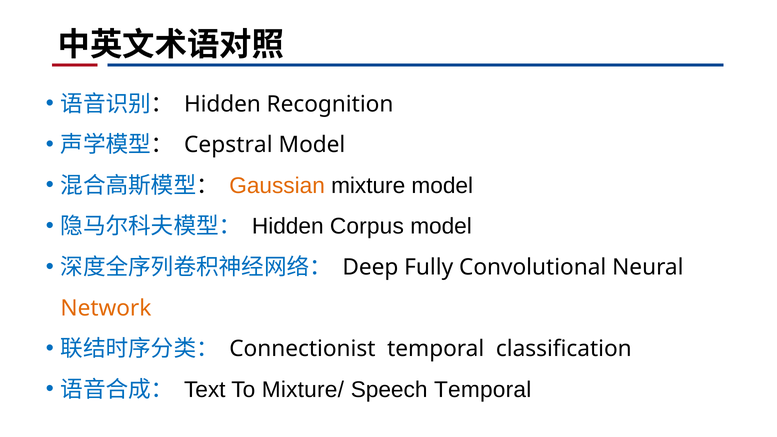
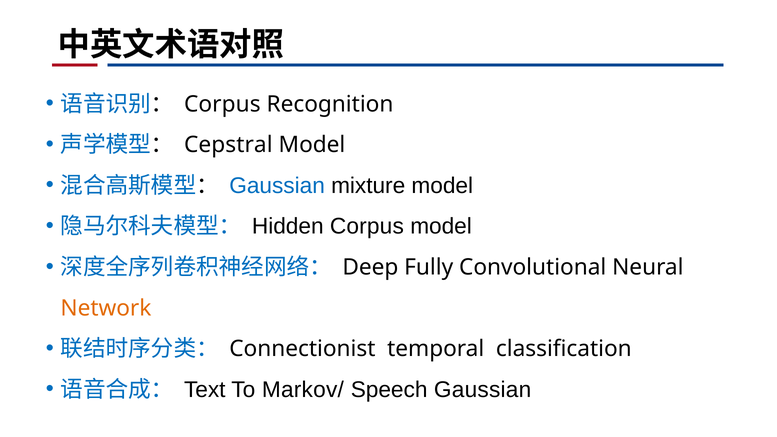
Hidden at (222, 104): Hidden -> Corpus
Gaussian at (277, 186) colour: orange -> blue
Mixture/: Mixture/ -> Markov/
Speech Temporal: Temporal -> Gaussian
